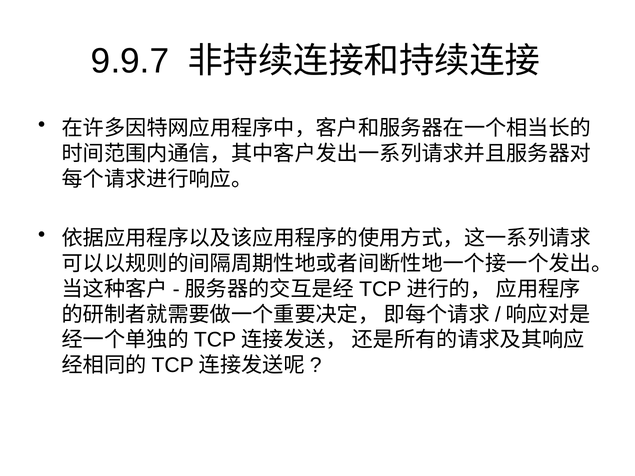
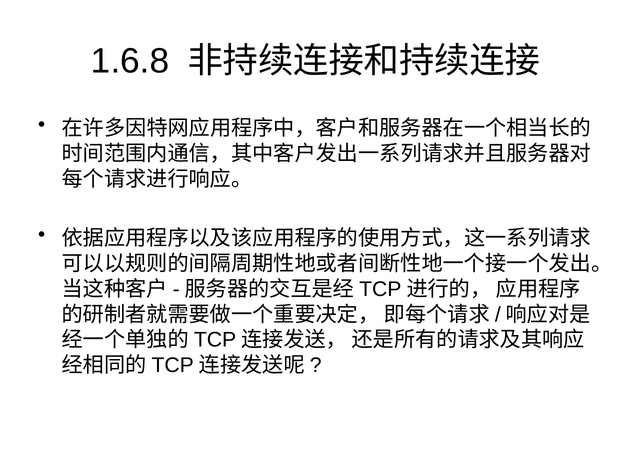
9.9.7: 9.9.7 -> 1.6.8
